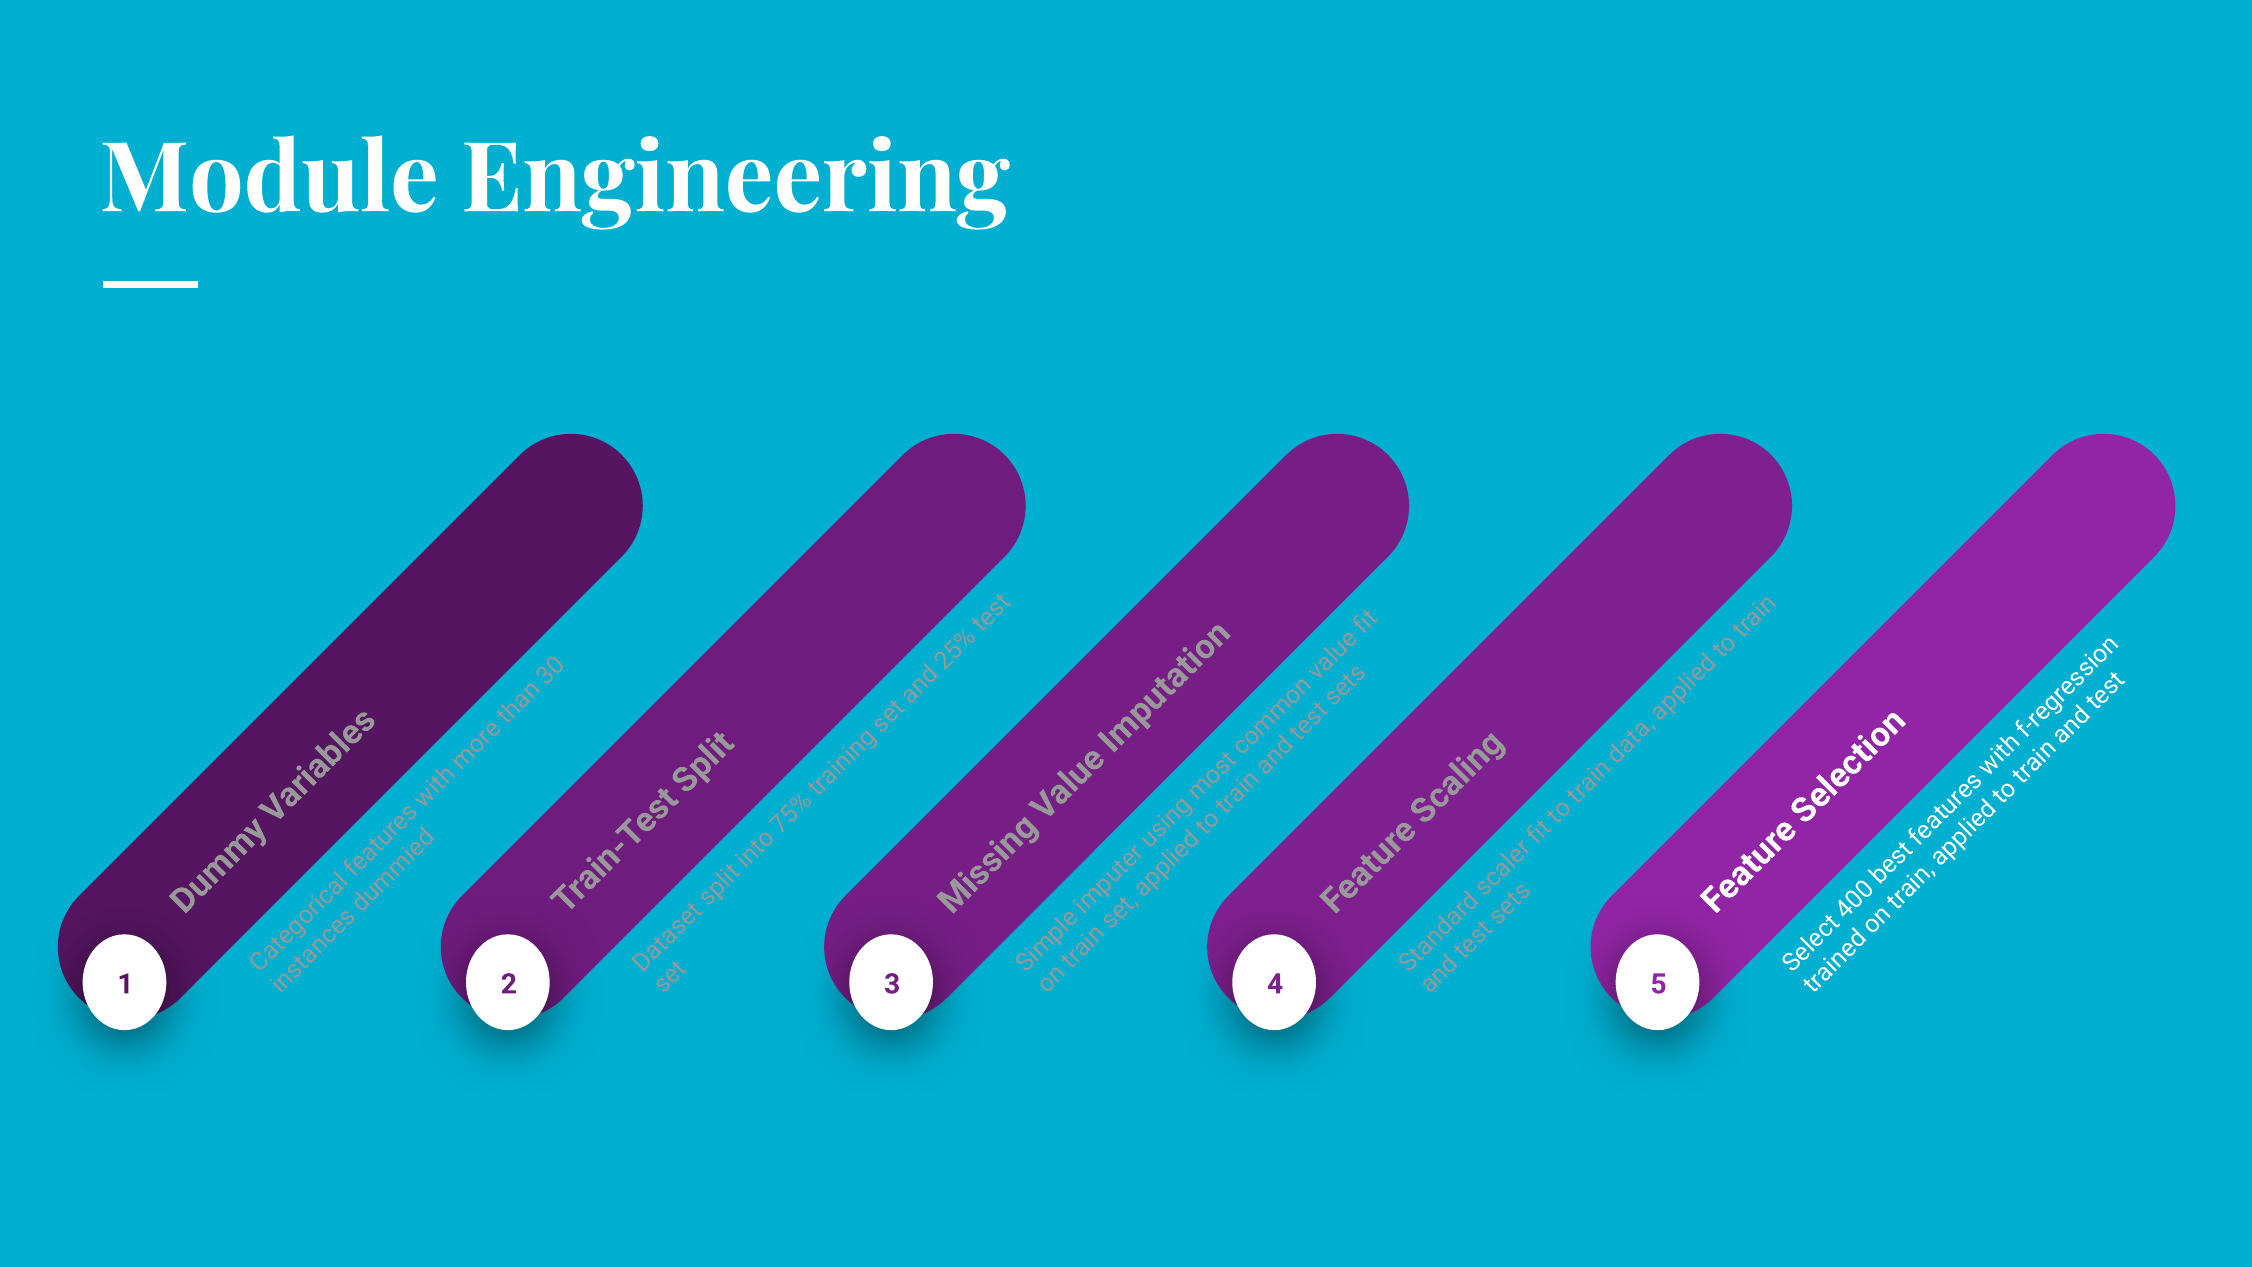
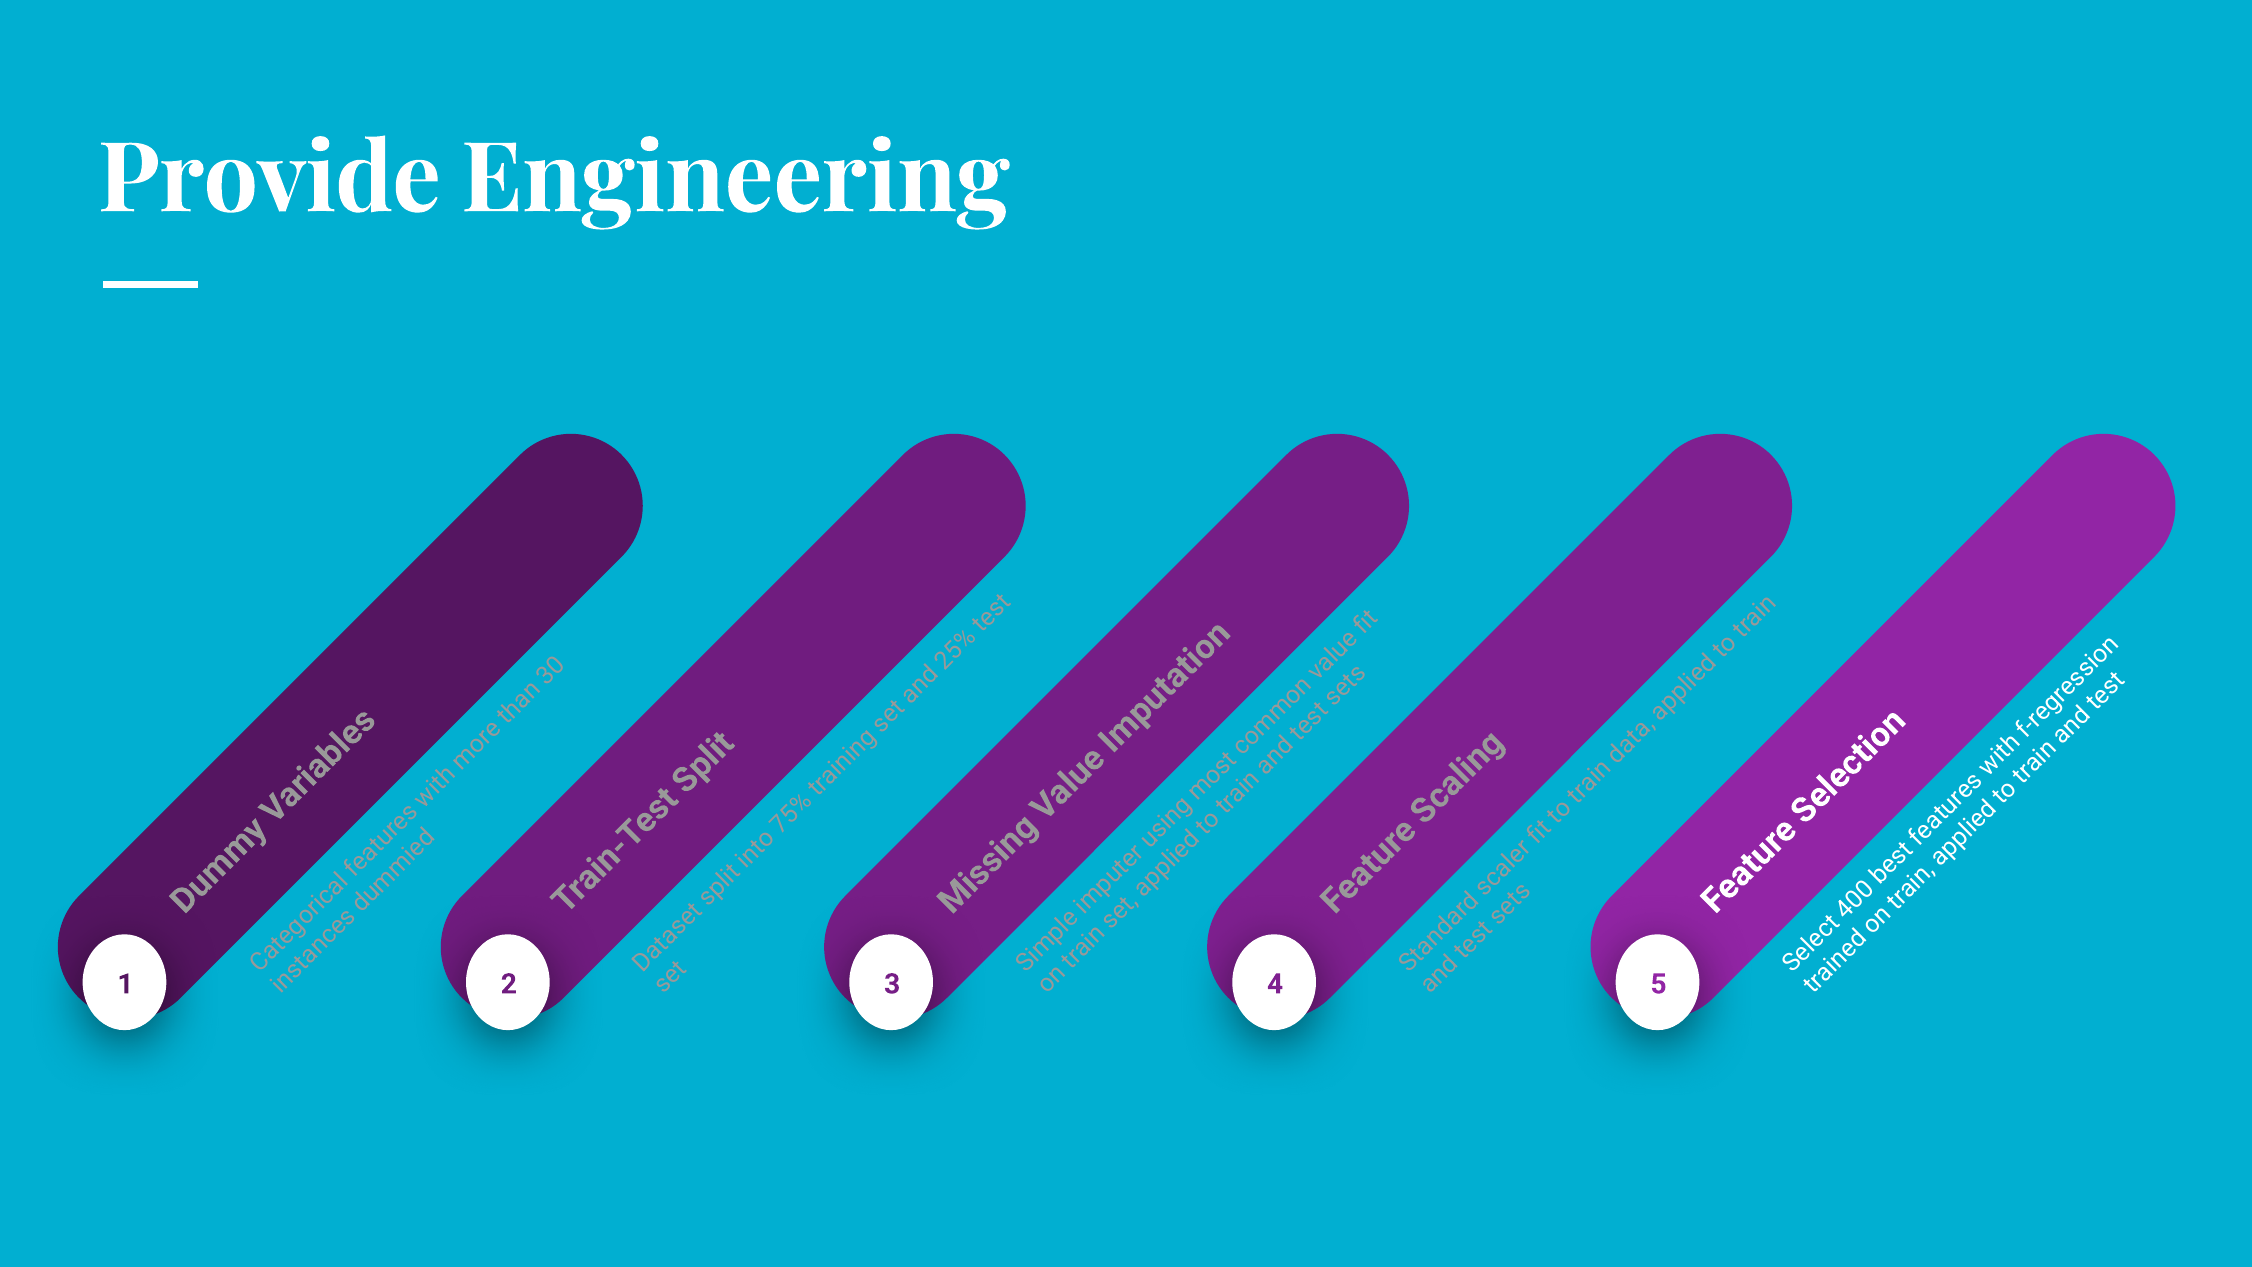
Module: Module -> Provide
